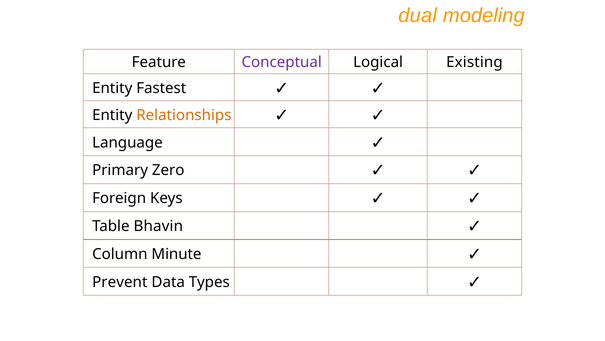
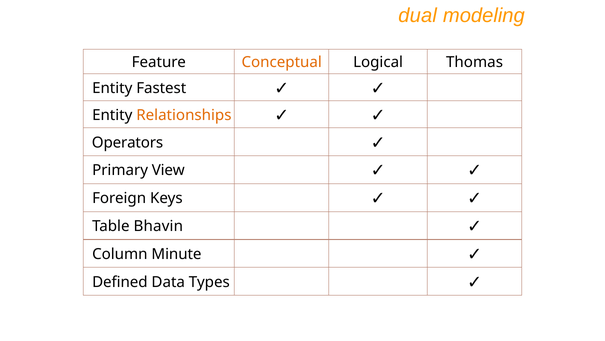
Conceptual colour: purple -> orange
Existing: Existing -> Thomas
Language: Language -> Operators
Zero: Zero -> View
Prevent: Prevent -> Defined
